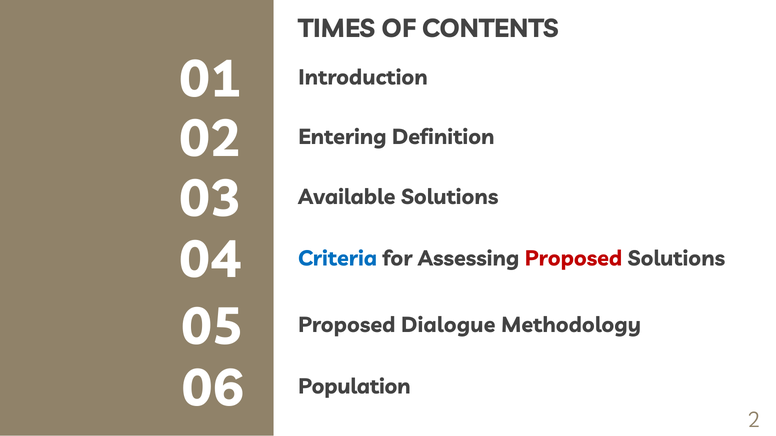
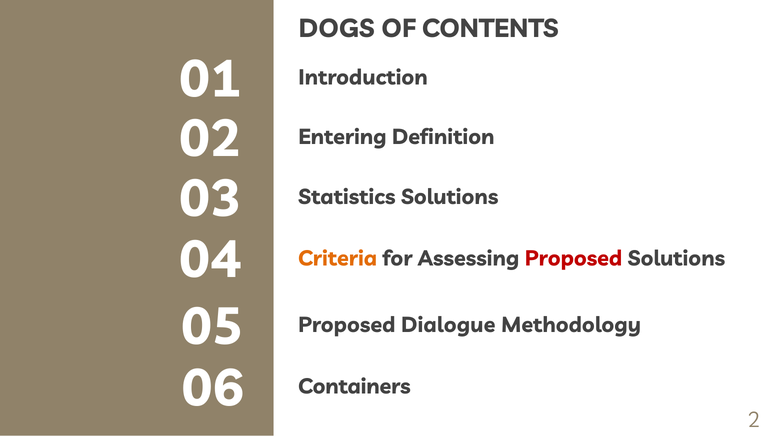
TIMES: TIMES -> DOGS
Available: Available -> Statistics
Criteria colour: blue -> orange
Population: Population -> Containers
